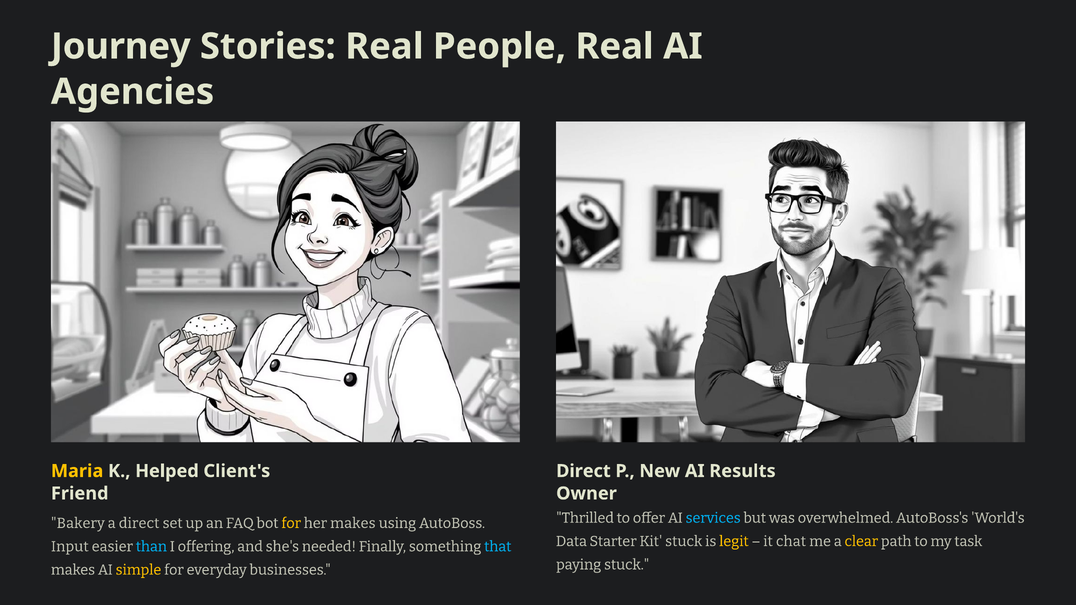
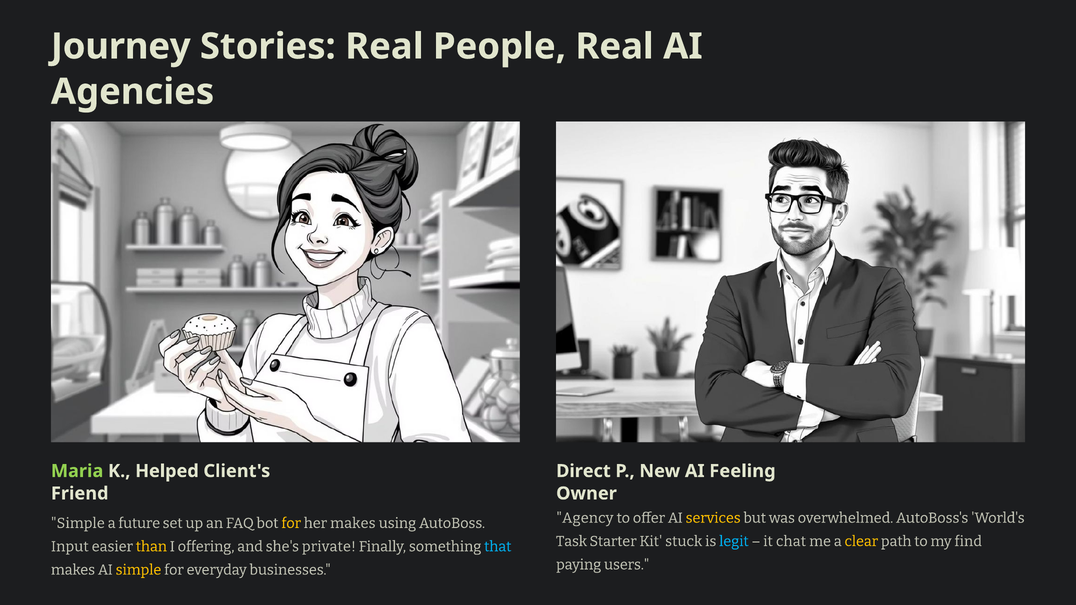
Maria colour: yellow -> light green
Results: Results -> Feeling
Thrilled: Thrilled -> Agency
services colour: light blue -> yellow
Bakery at (78, 523): Bakery -> Simple
a direct: direct -> future
Data: Data -> Task
legit colour: yellow -> light blue
task: task -> find
than colour: light blue -> yellow
needed: needed -> private
paying stuck: stuck -> users
